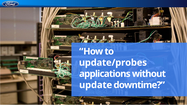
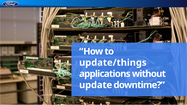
update/probes: update/probes -> update/things
